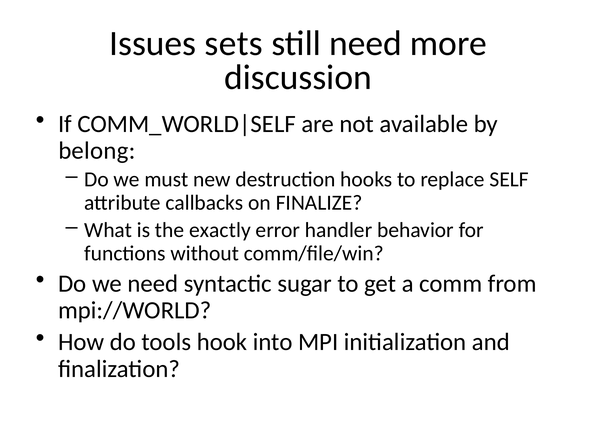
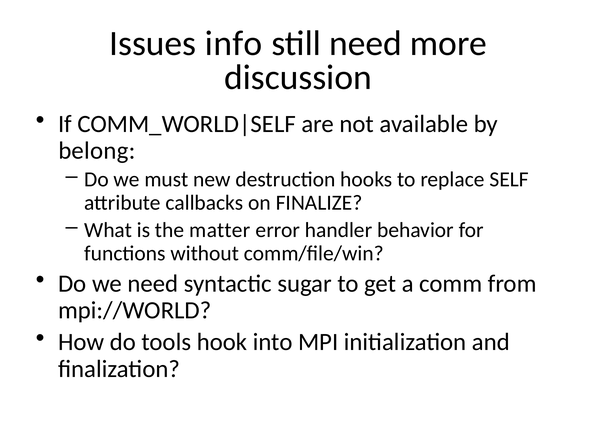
sets: sets -> info
exactly: exactly -> matter
